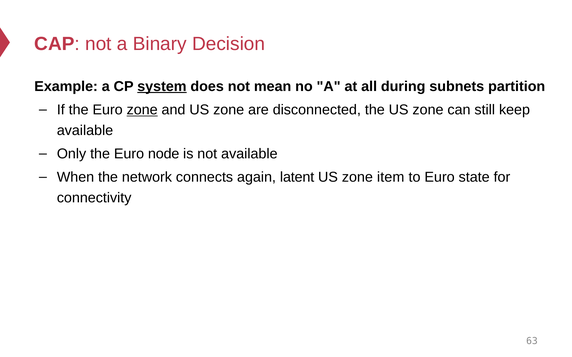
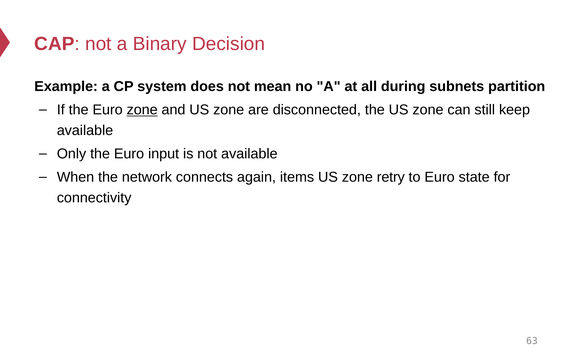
system underline: present -> none
node: node -> input
latent: latent -> items
item: item -> retry
